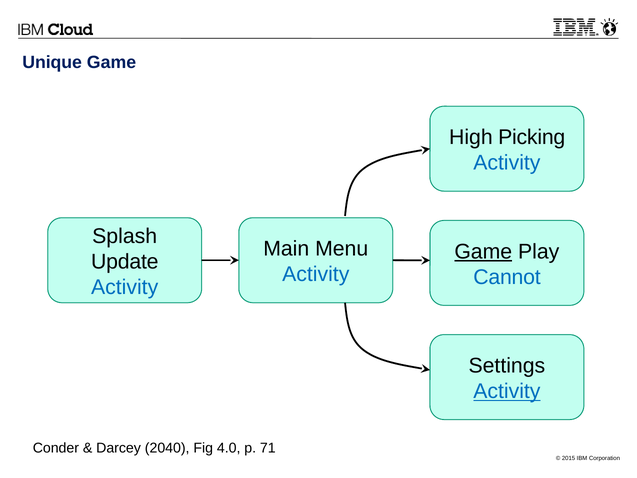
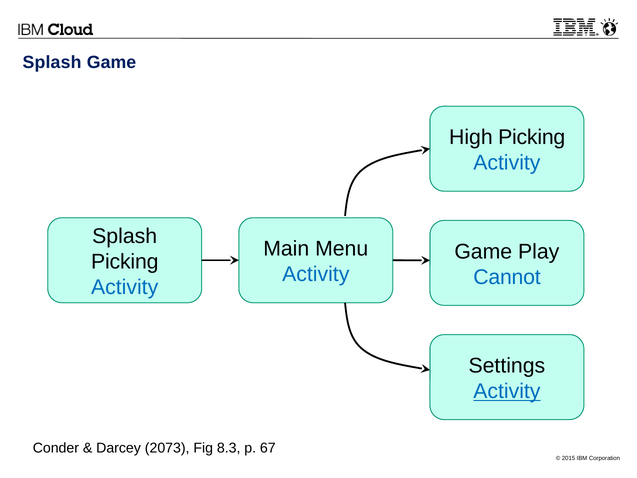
Unique at (52, 62): Unique -> Splash
Game at (483, 252) underline: present -> none
Update at (125, 262): Update -> Picking
2040: 2040 -> 2073
4.0: 4.0 -> 8.3
71: 71 -> 67
